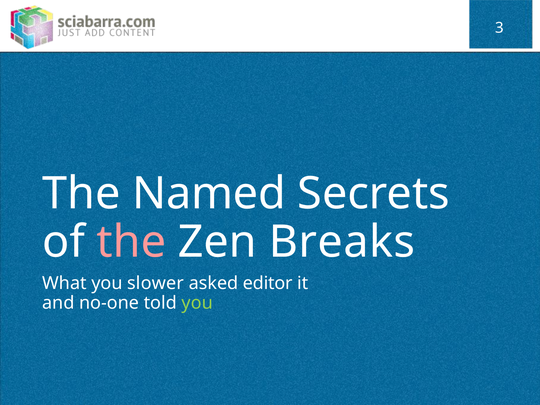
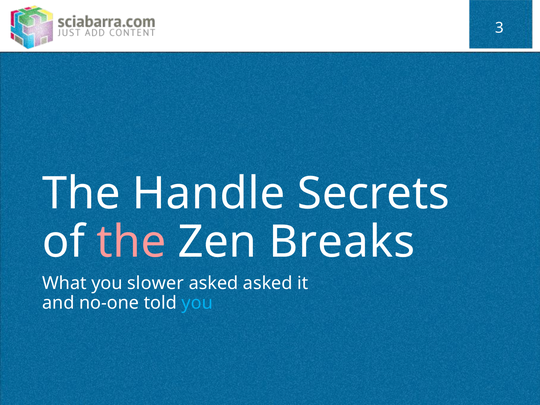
Named: Named -> Handle
asked editor: editor -> asked
you at (197, 303) colour: light green -> light blue
